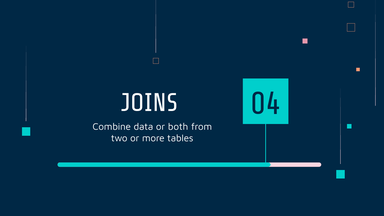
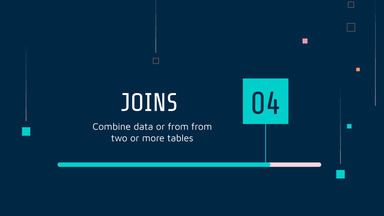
or both: both -> from
